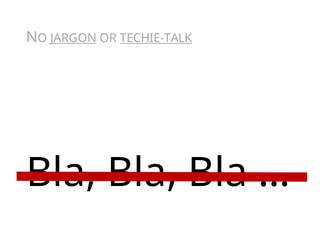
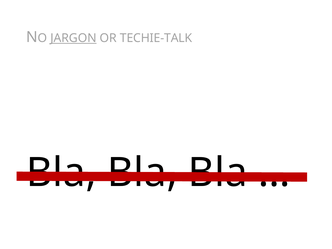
TECHIE-TALK underline: present -> none
